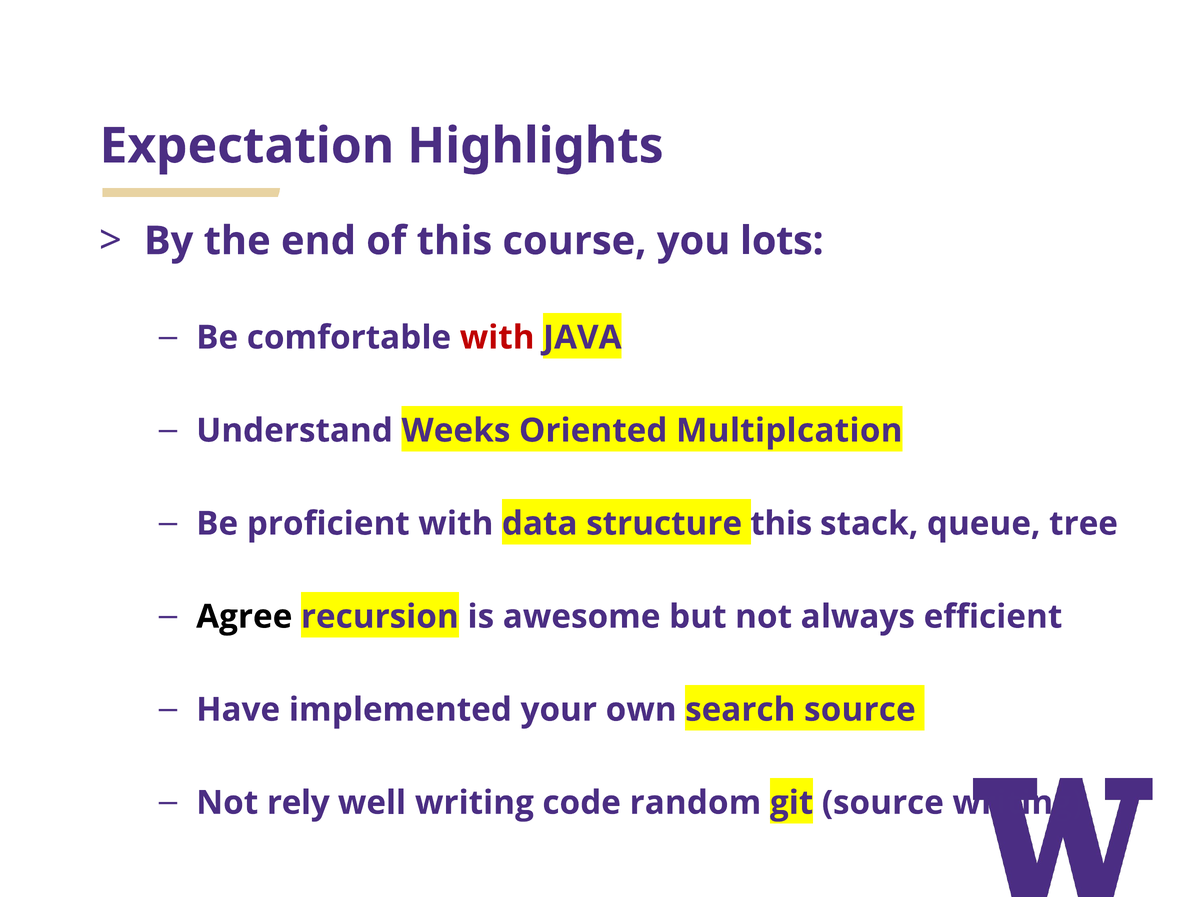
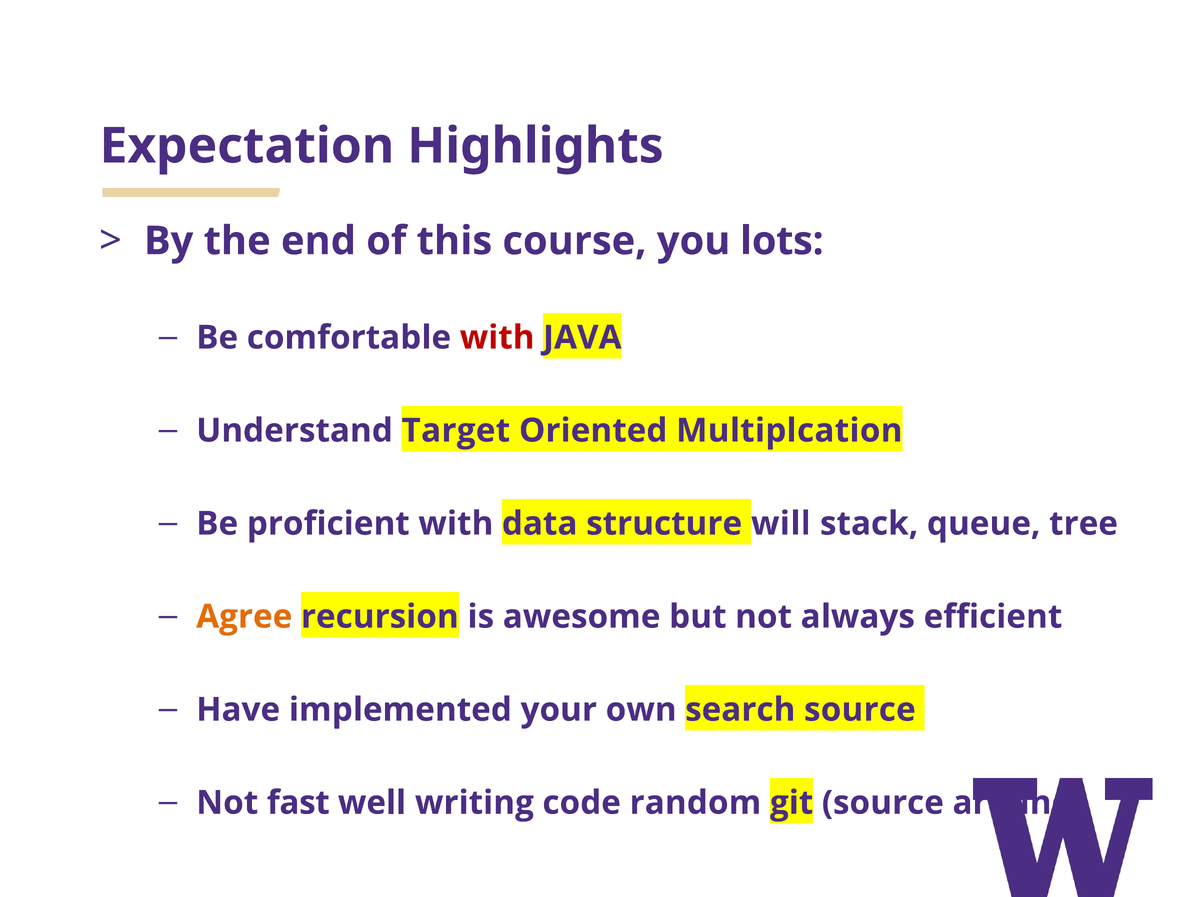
Weeks: Weeks -> Target
structure this: this -> will
Agree colour: black -> orange
rely: rely -> fast
source writing: writing -> around
